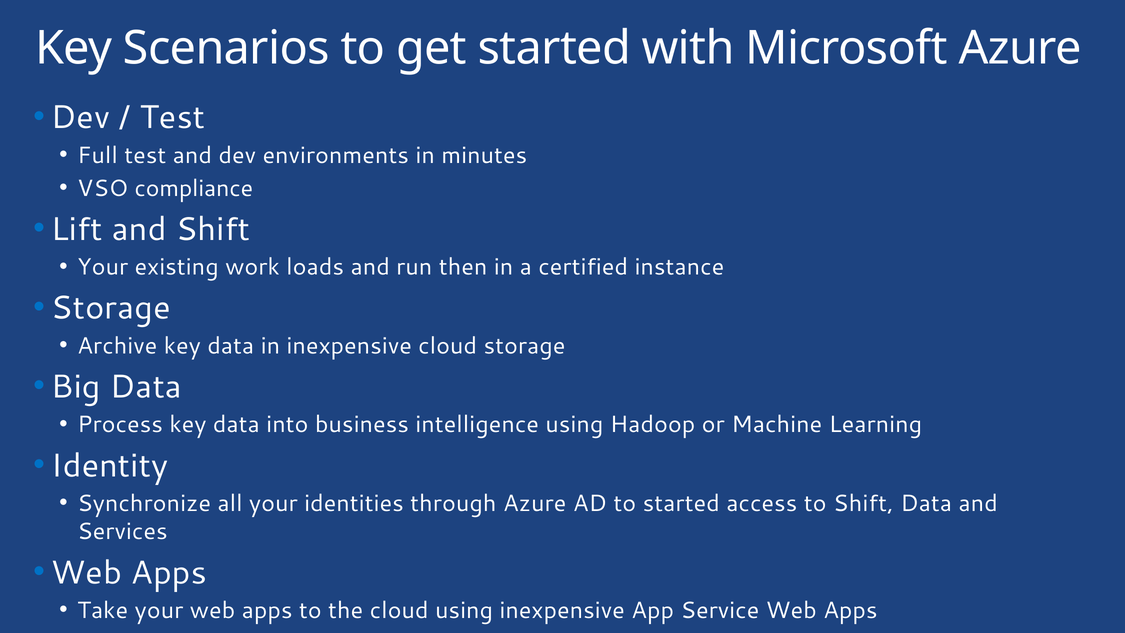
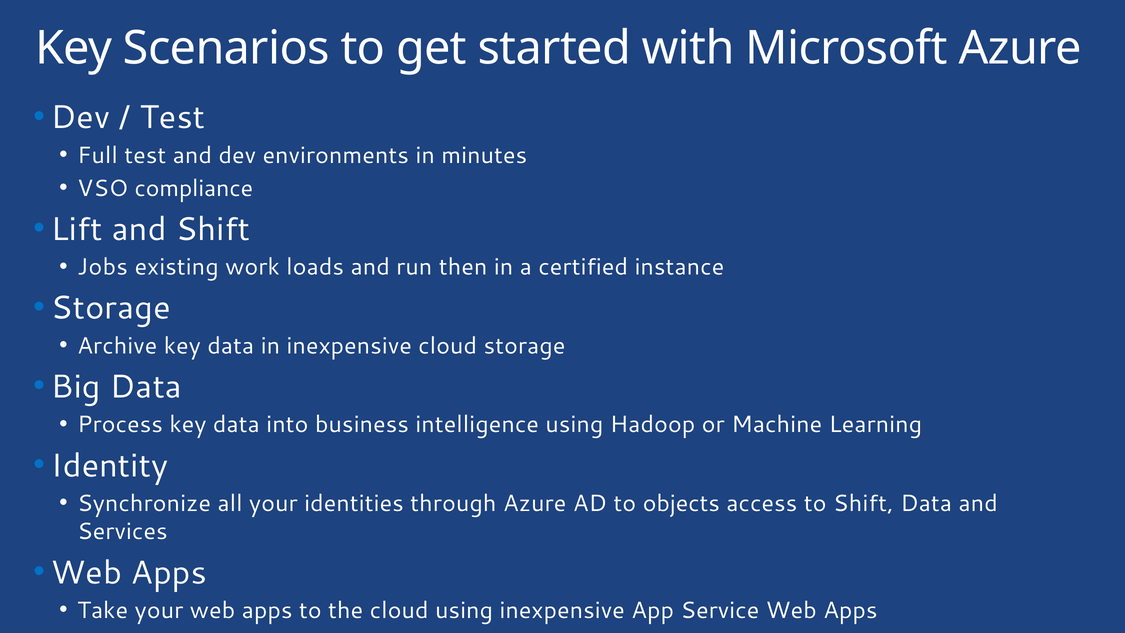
Your at (103, 267): Your -> Jobs
to started: started -> objects
